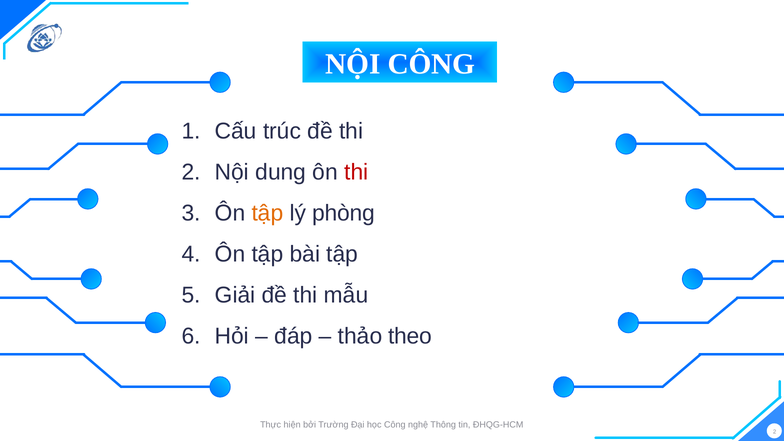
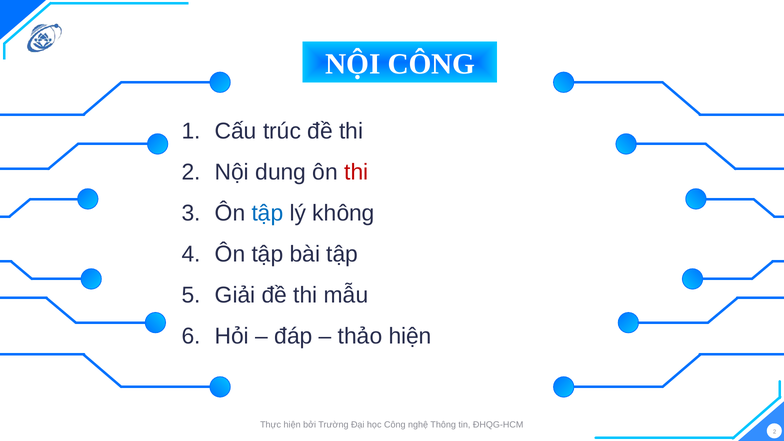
tập at (267, 213) colour: orange -> blue
phòng: phòng -> không
thảo theo: theo -> hiện
